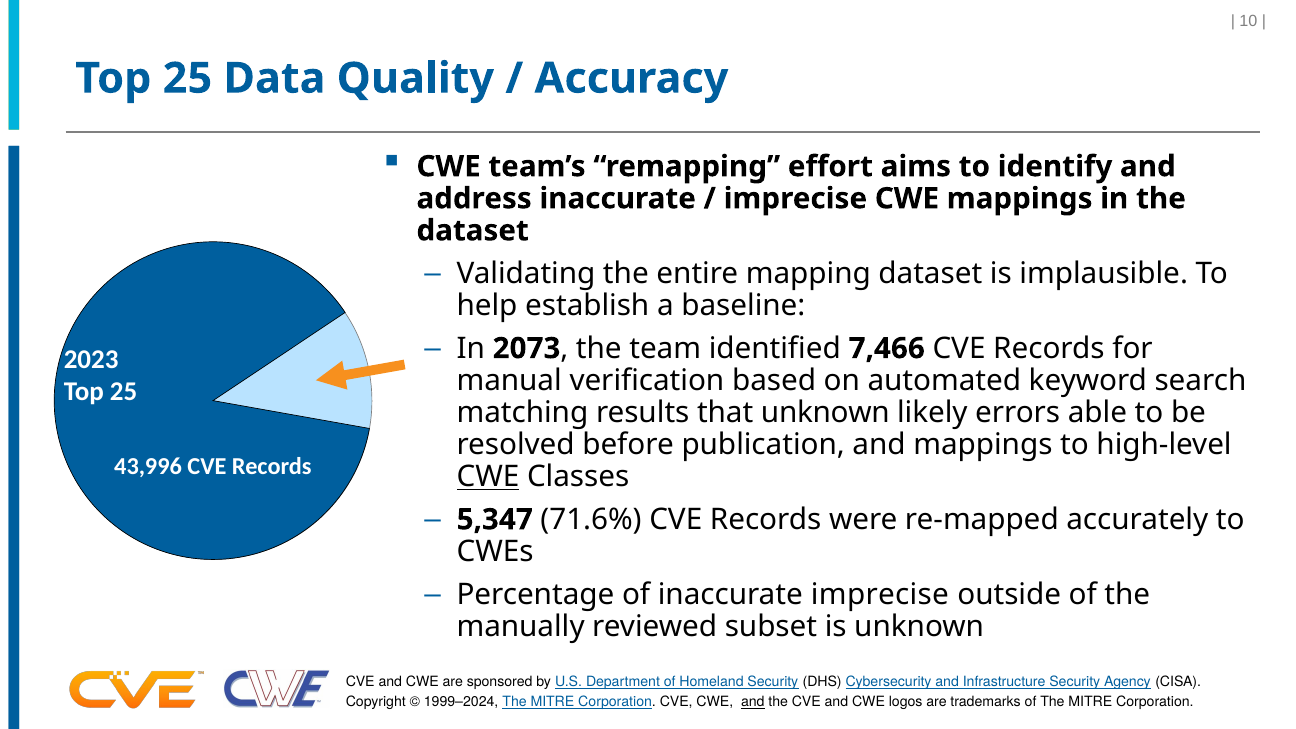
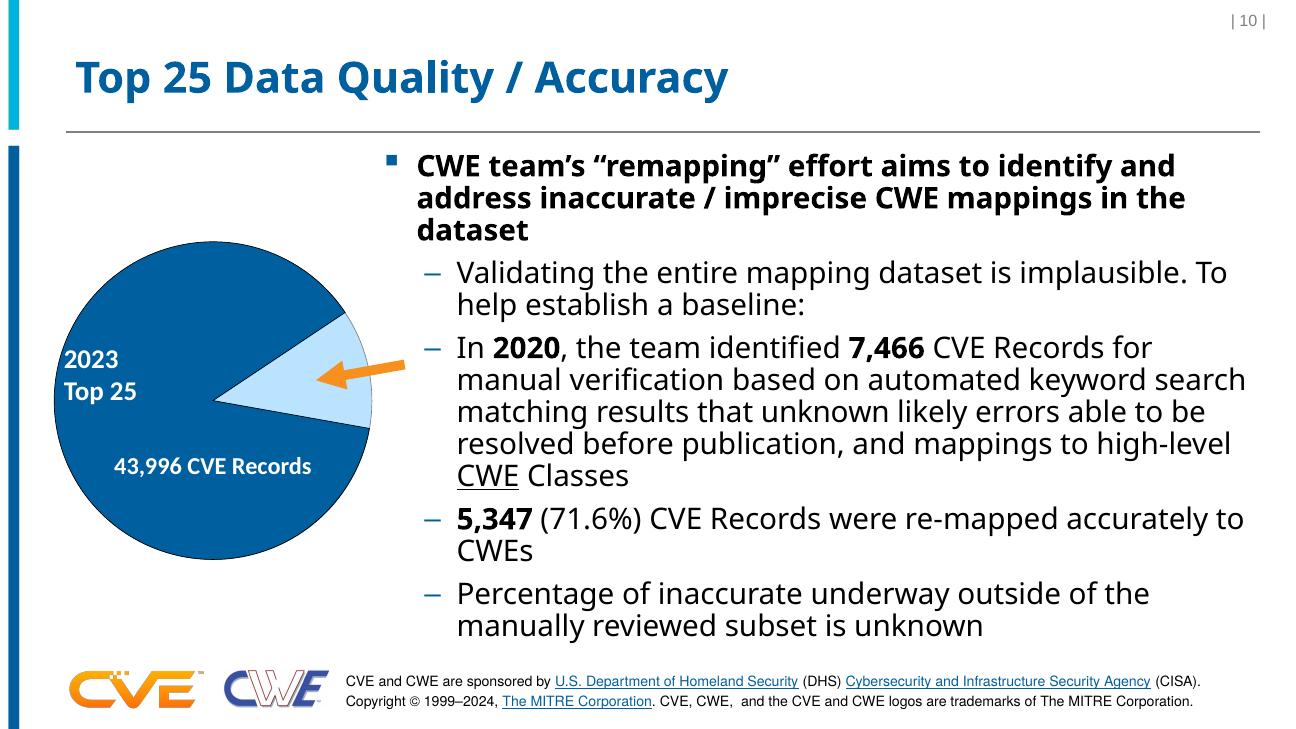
2073: 2073 -> 2020
inaccurate imprecise: imprecise -> underway
and at (753, 702) underline: present -> none
